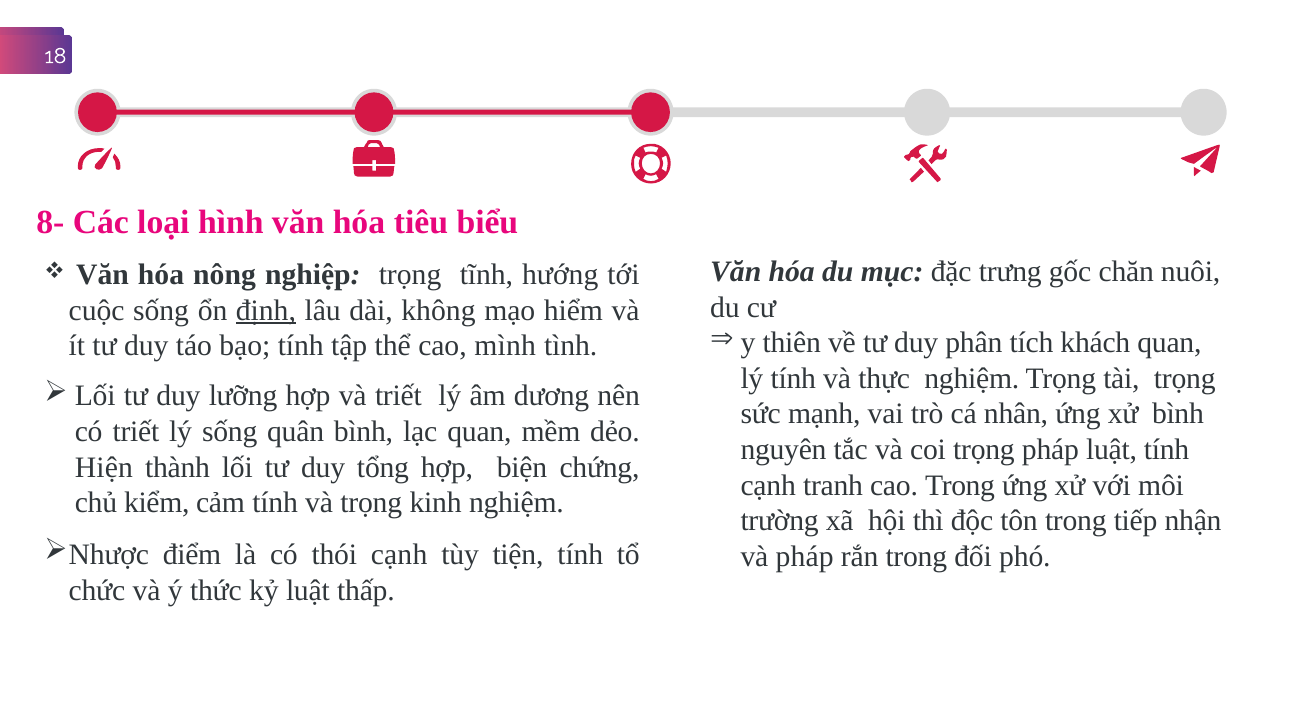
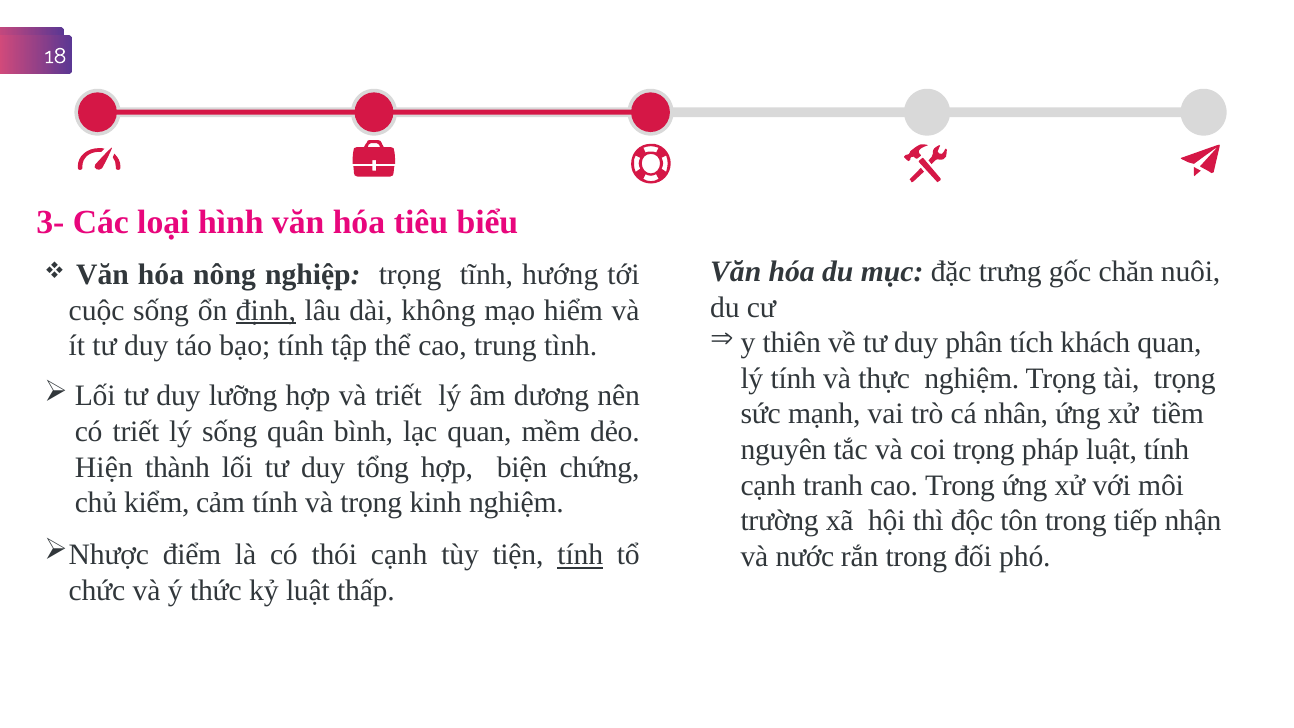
8-: 8- -> 3-
mình: mình -> trung
xử bình: bình -> tiềm
tính at (580, 555) underline: none -> present
và pháp: pháp -> nước
